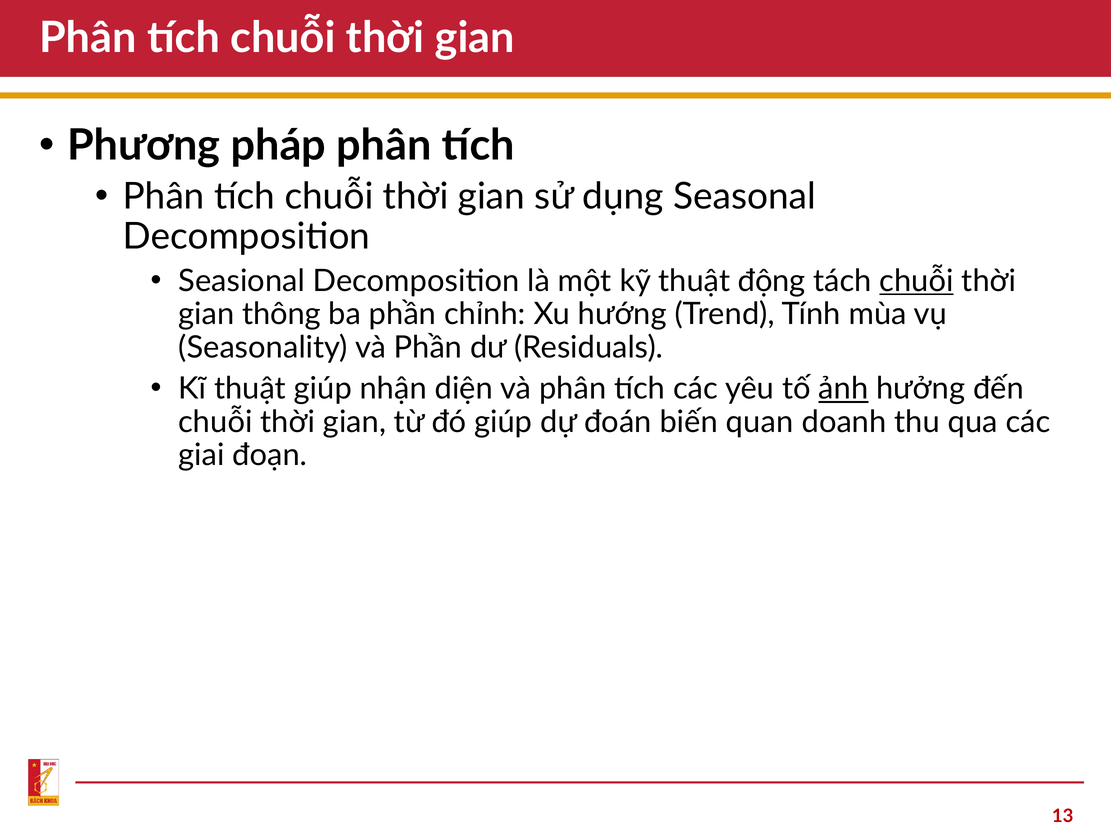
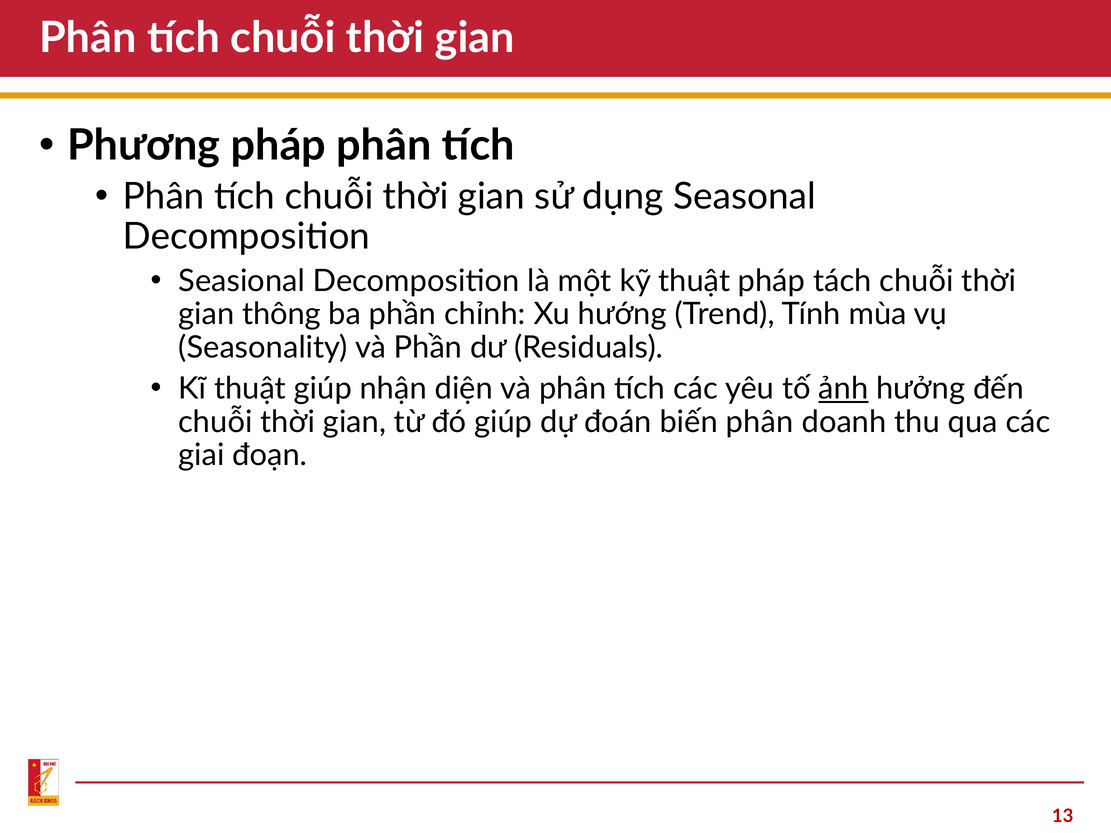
thuật động: động -> pháp
chuỗi at (916, 281) underline: present -> none
biến quan: quan -> phân
